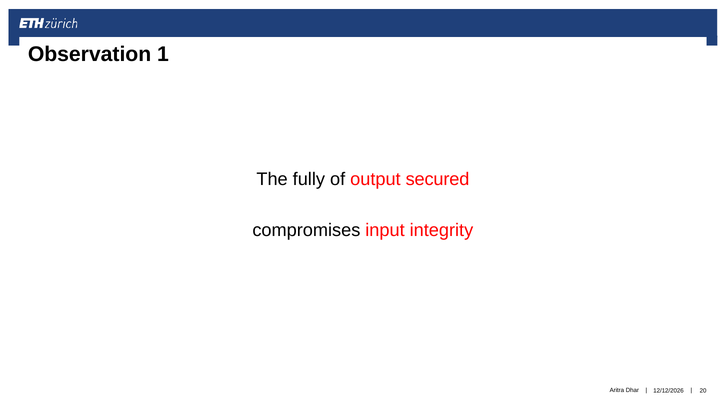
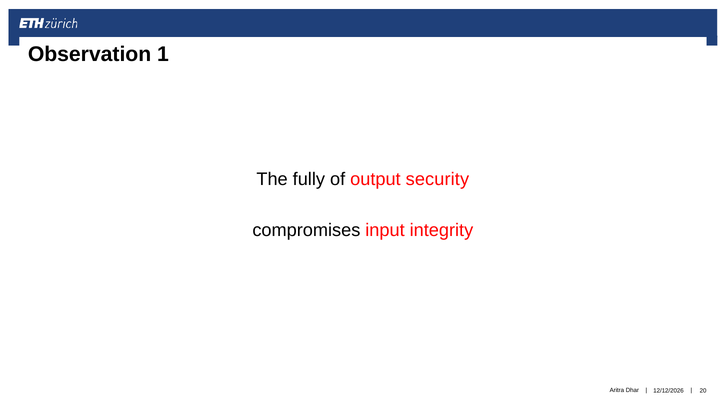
secured: secured -> security
